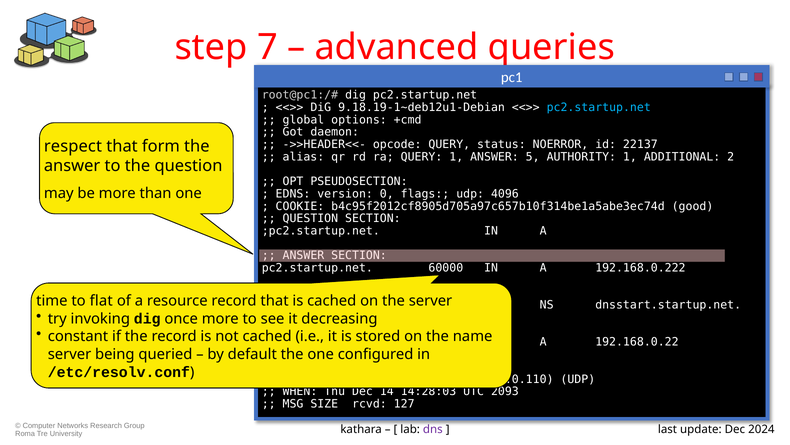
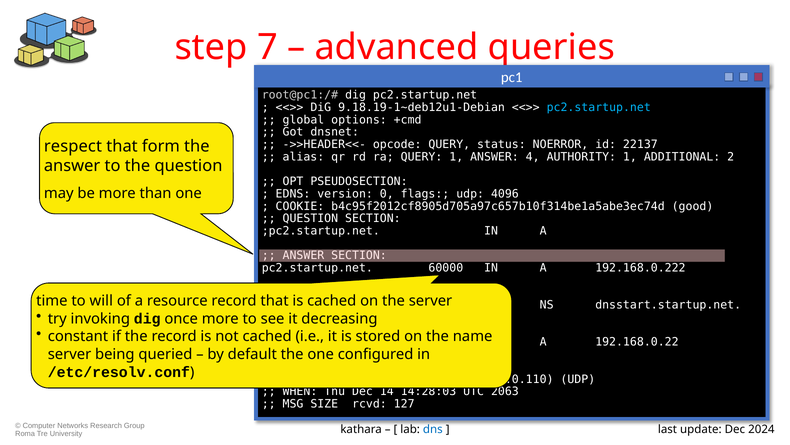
daemon: daemon -> dnsnet
5: 5 -> 4
flat: flat -> will
2093: 2093 -> 2063
dns colour: purple -> blue
